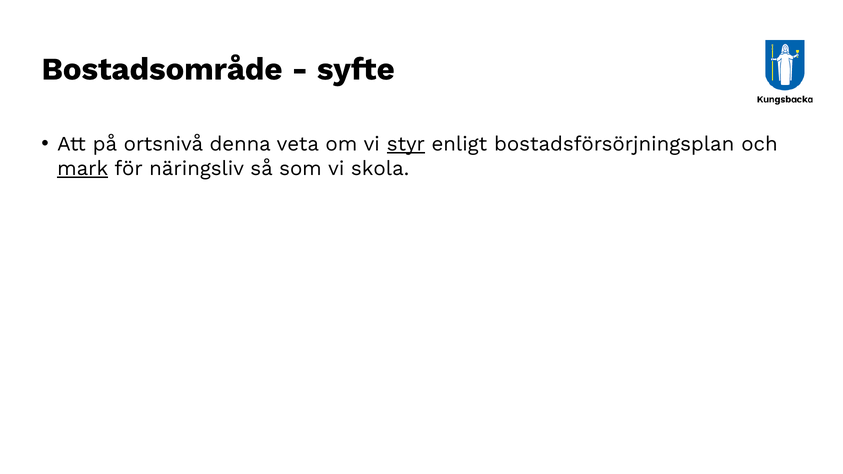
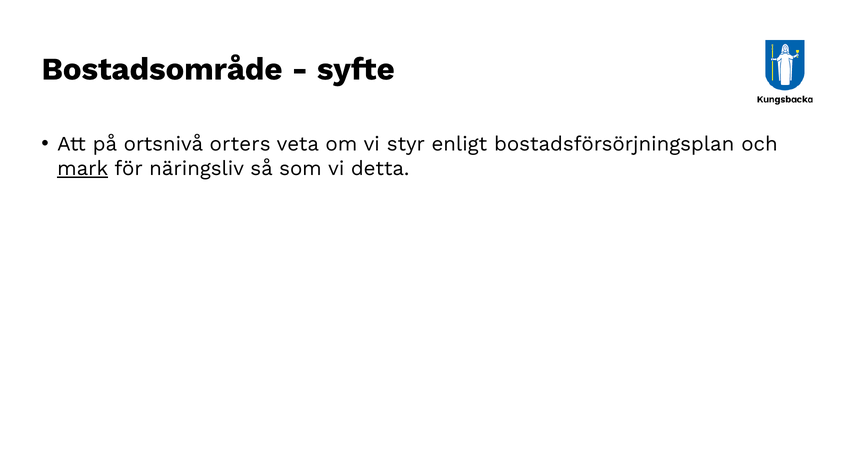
denna: denna -> orters
styr underline: present -> none
skola: skola -> detta
